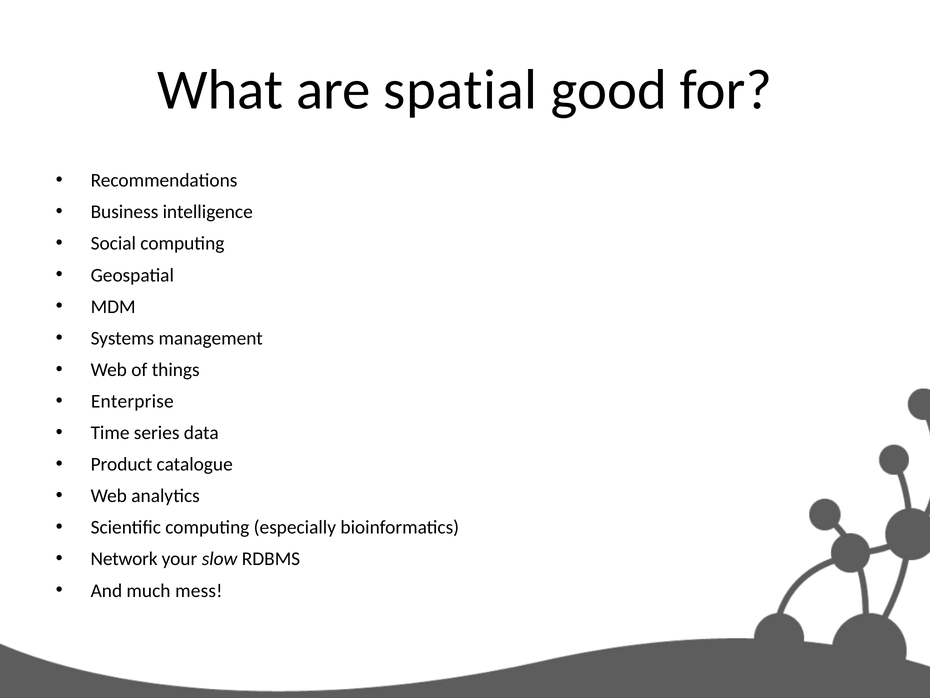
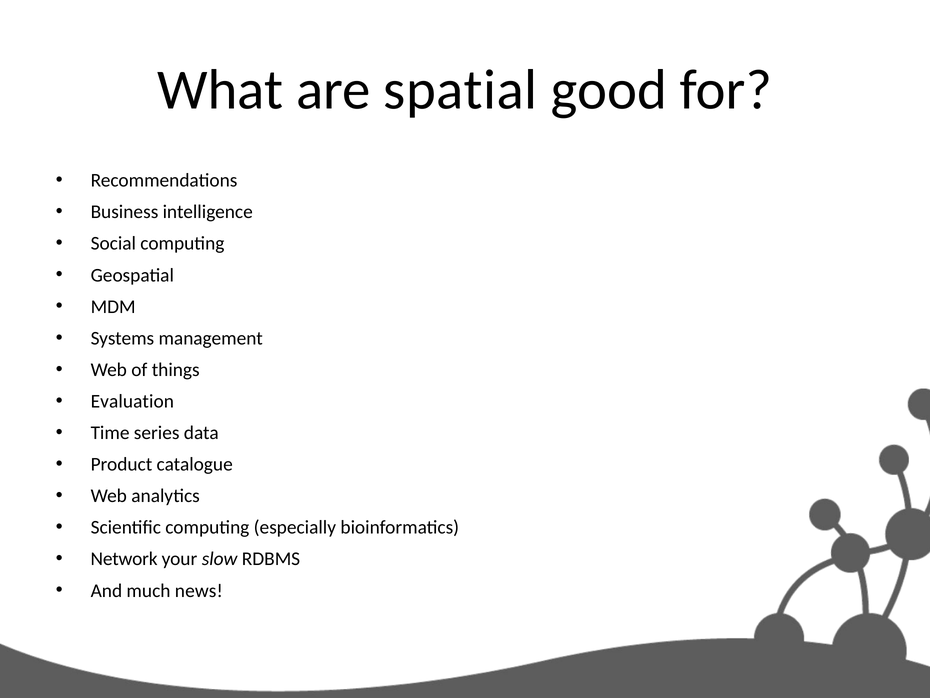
Enterprise: Enterprise -> Evaluation
mess: mess -> news
